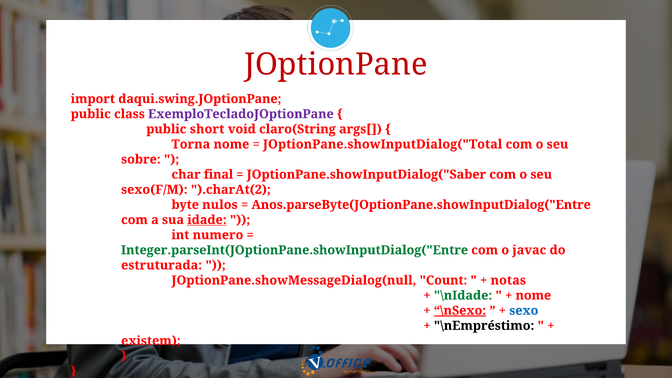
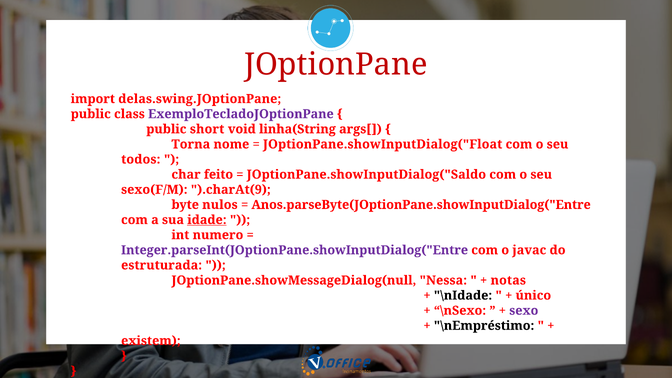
daqui.swing.JOptionPane: daqui.swing.JOptionPane -> delas.swing.JOptionPane
claro(String: claro(String -> linha(String
JOptionPane.showInputDialog("Total: JOptionPane.showInputDialog("Total -> JOptionPane.showInputDialog("Float
sobre: sobre -> todos
final: final -> feito
JOptionPane.showInputDialog("Saber: JOptionPane.showInputDialog("Saber -> JOptionPane.showInputDialog("Saldo
).charAt(2: ).charAt(2 -> ).charAt(9
Integer.parseInt(JOptionPane.showInputDialog("Entre colour: green -> purple
Count: Count -> Nessa
\nIdade colour: green -> black
nome at (533, 295): nome -> único
\nSexo underline: present -> none
sexo colour: blue -> purple
